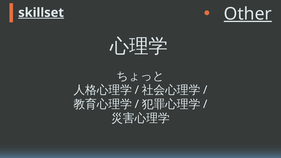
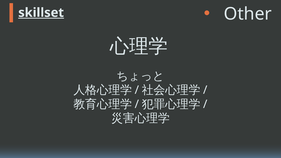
Other underline: present -> none
